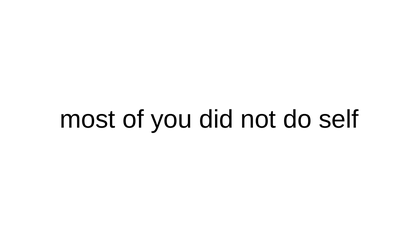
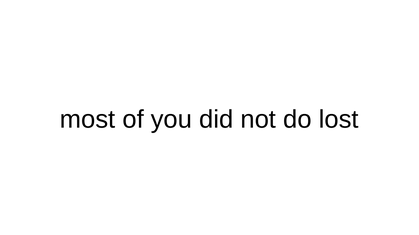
self: self -> lost
